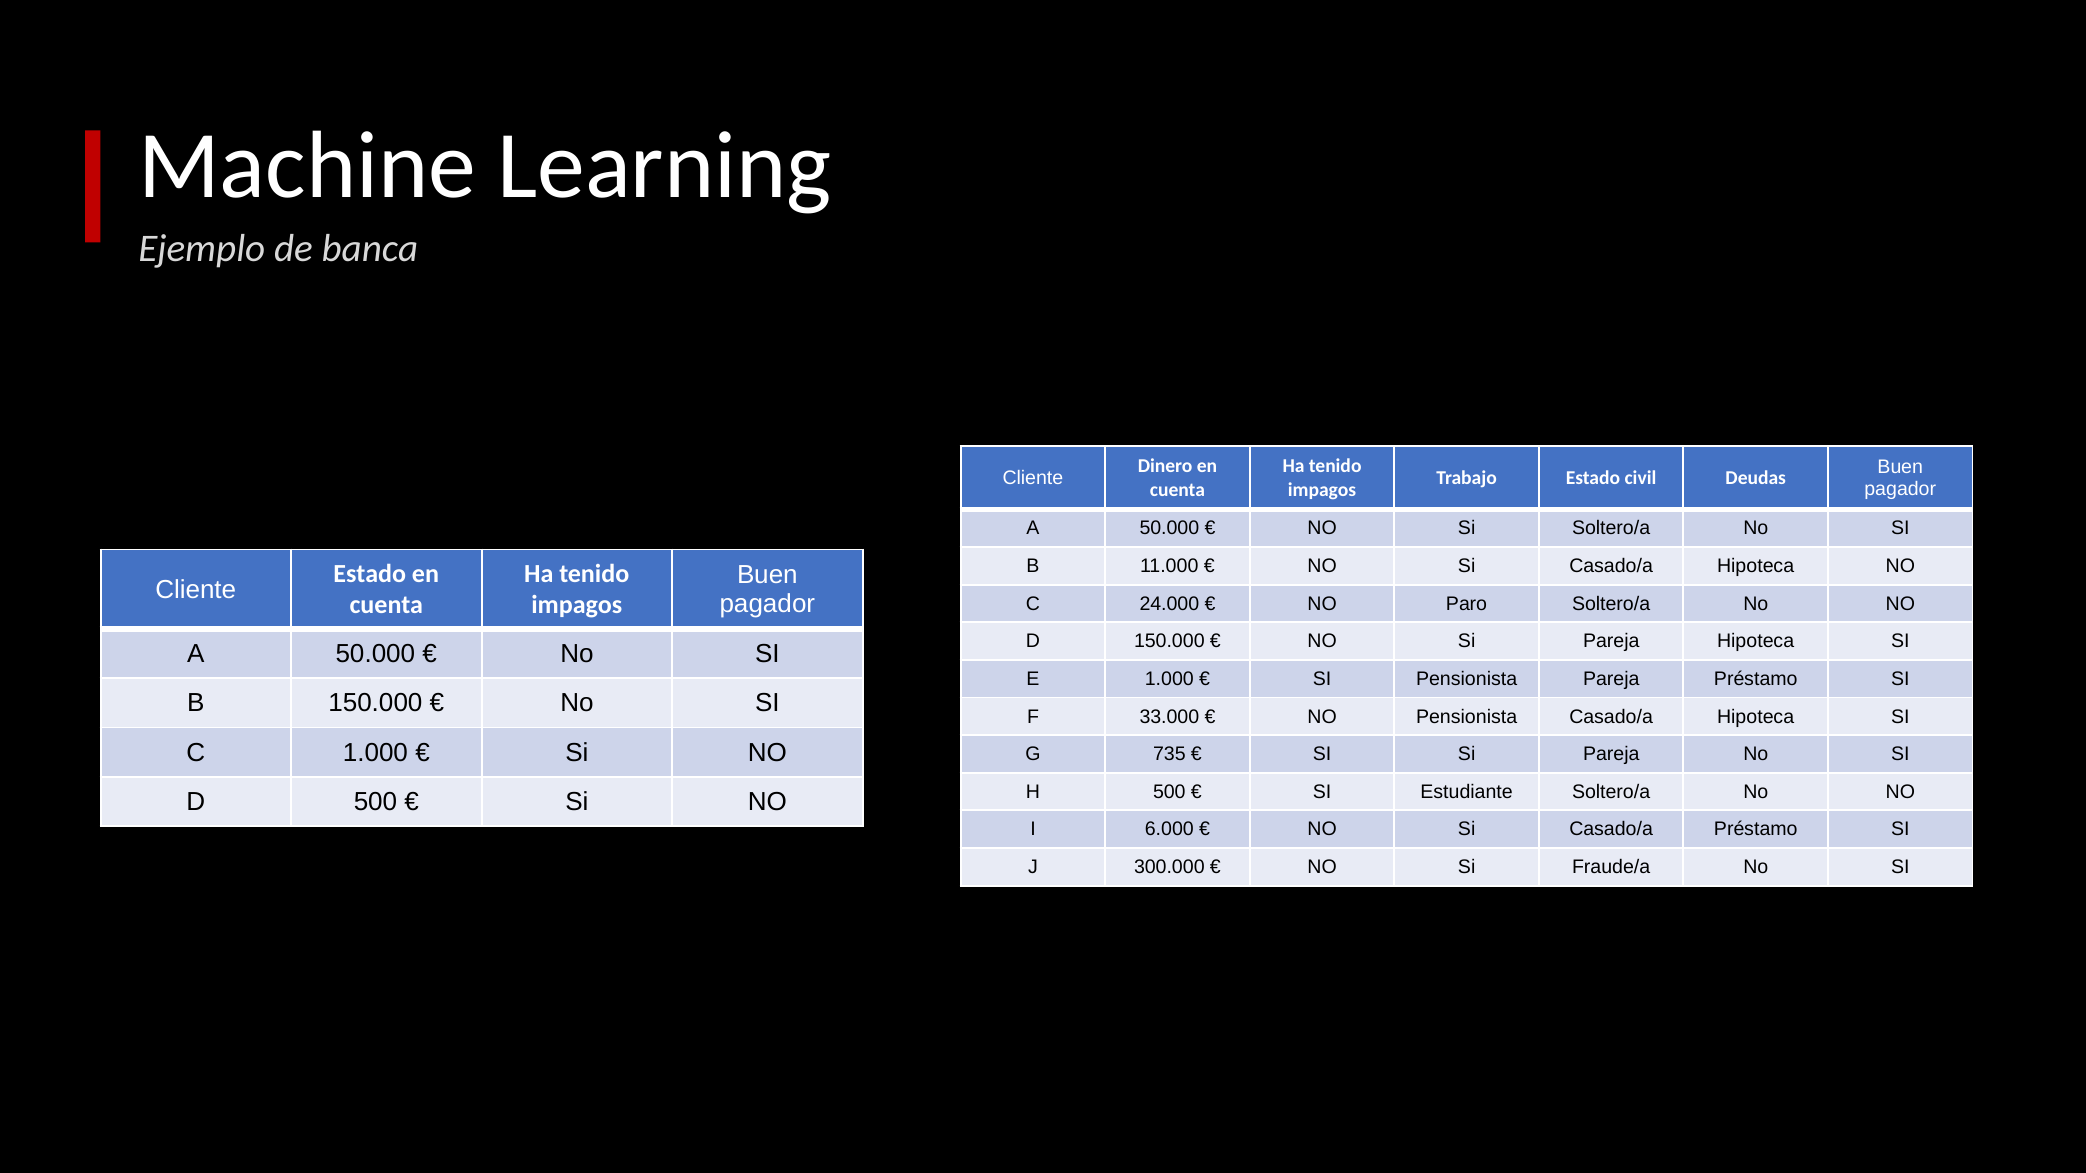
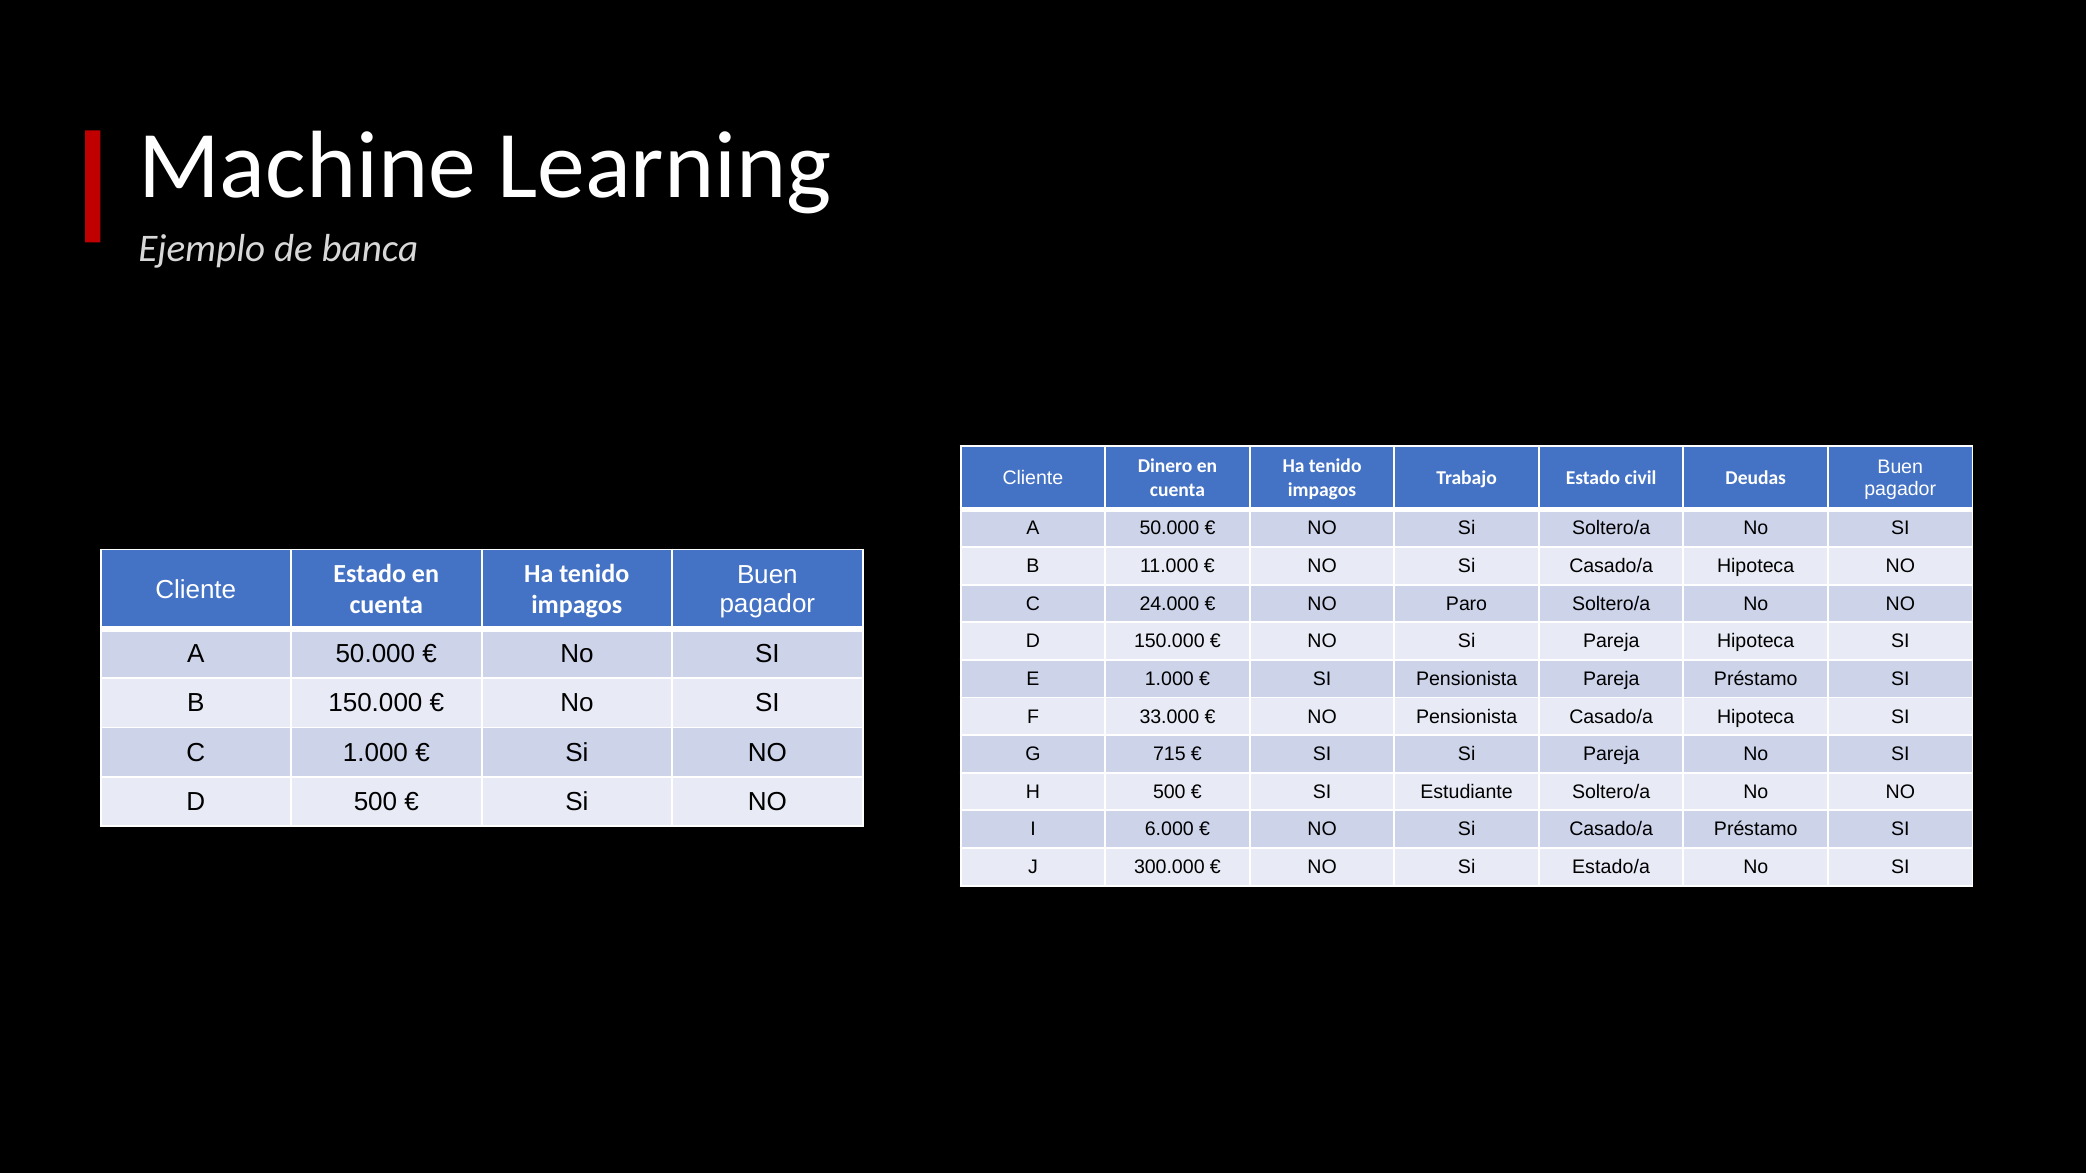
735: 735 -> 715
Fraude/a: Fraude/a -> Estado/a
